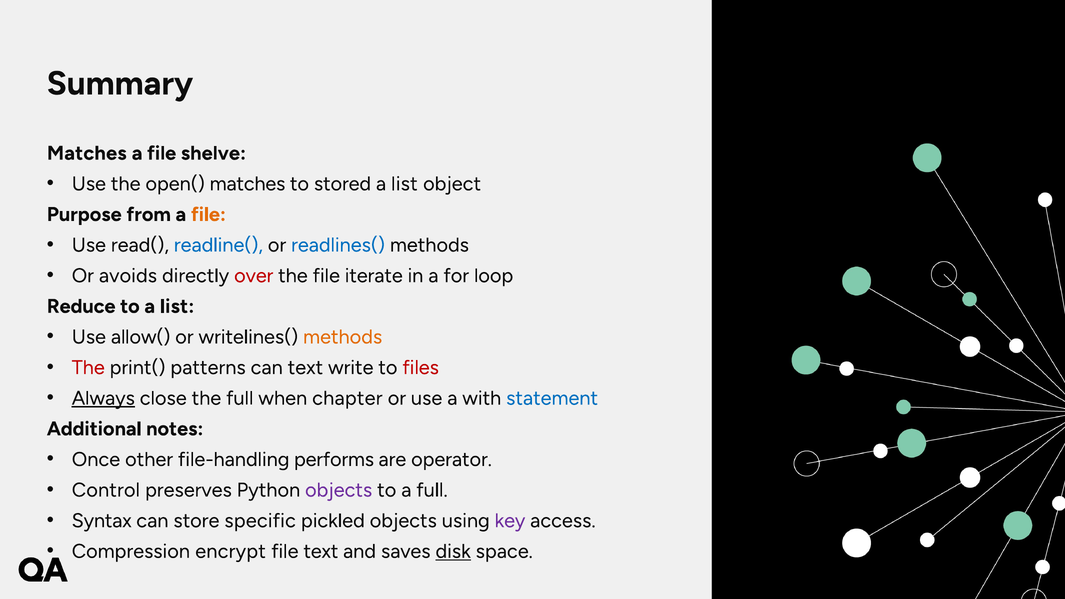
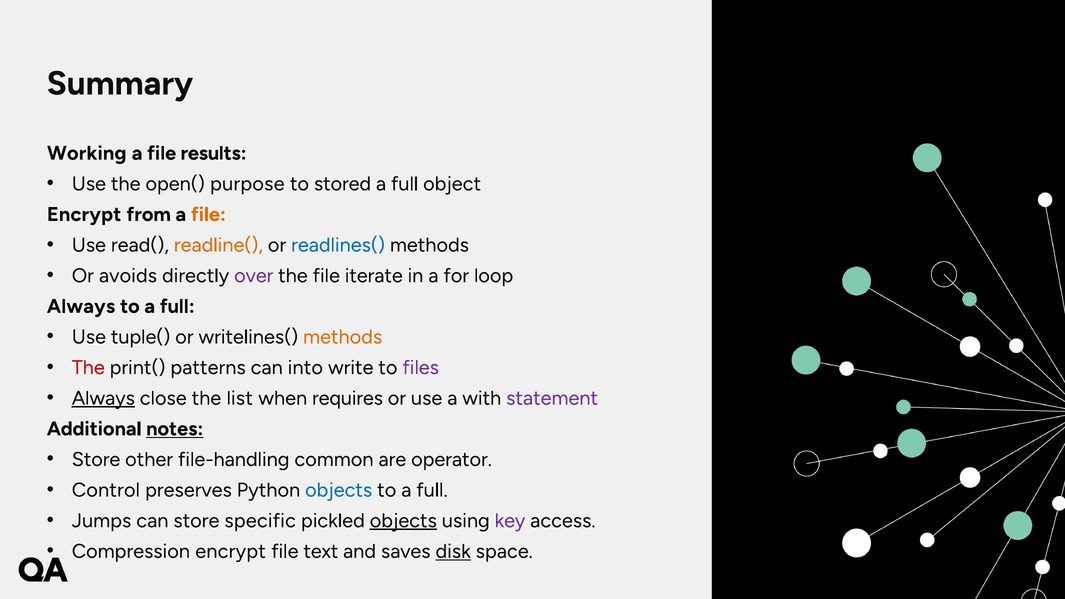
Matches at (87, 153): Matches -> Working
shelve: shelve -> results
open( matches: matches -> purpose
list at (404, 184): list -> full
Purpose at (84, 214): Purpose -> Encrypt
readline( colour: blue -> orange
over colour: red -> purple
Reduce at (81, 306): Reduce -> Always
list at (177, 306): list -> full
allow(: allow( -> tuple(
can text: text -> into
files colour: red -> purple
the full: full -> list
chapter: chapter -> requires
statement colour: blue -> purple
notes underline: none -> present
Once at (96, 459): Once -> Store
performs: performs -> common
objects at (339, 490) colour: purple -> blue
Syntax: Syntax -> Jumps
objects at (403, 521) underline: none -> present
